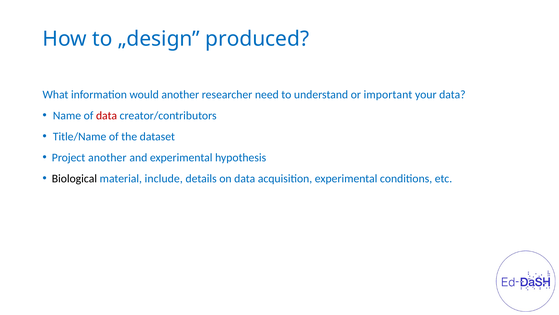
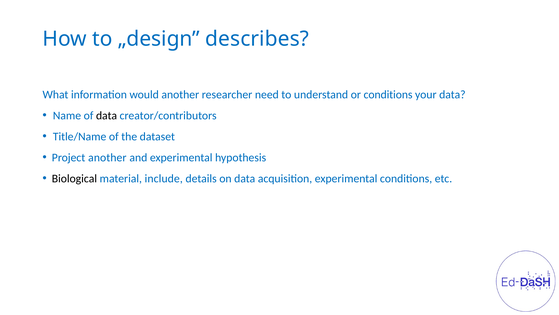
produced: produced -> describes
or important: important -> conditions
data at (107, 115) colour: red -> black
